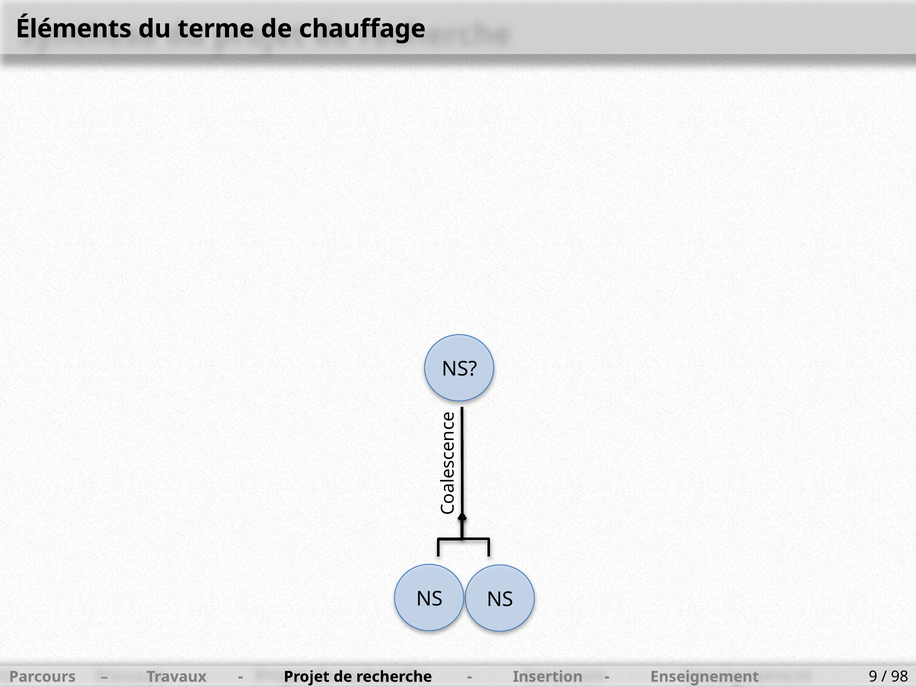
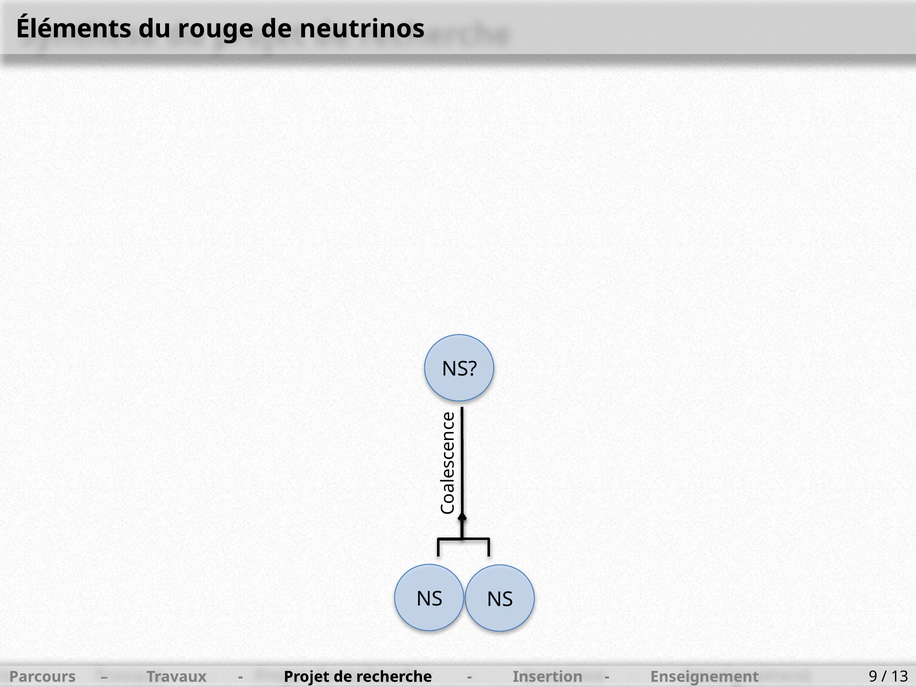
terme: terme -> rouge
chauffage: chauffage -> neutrinos
98: 98 -> 13
